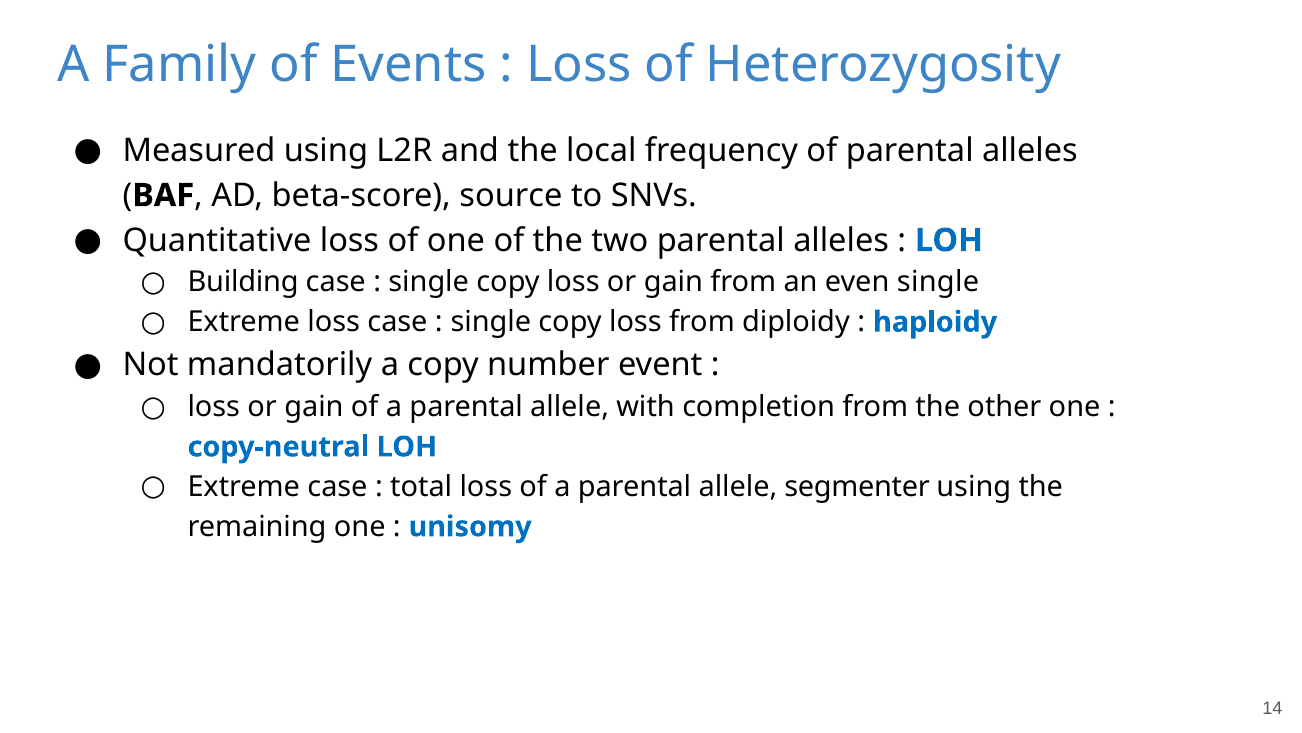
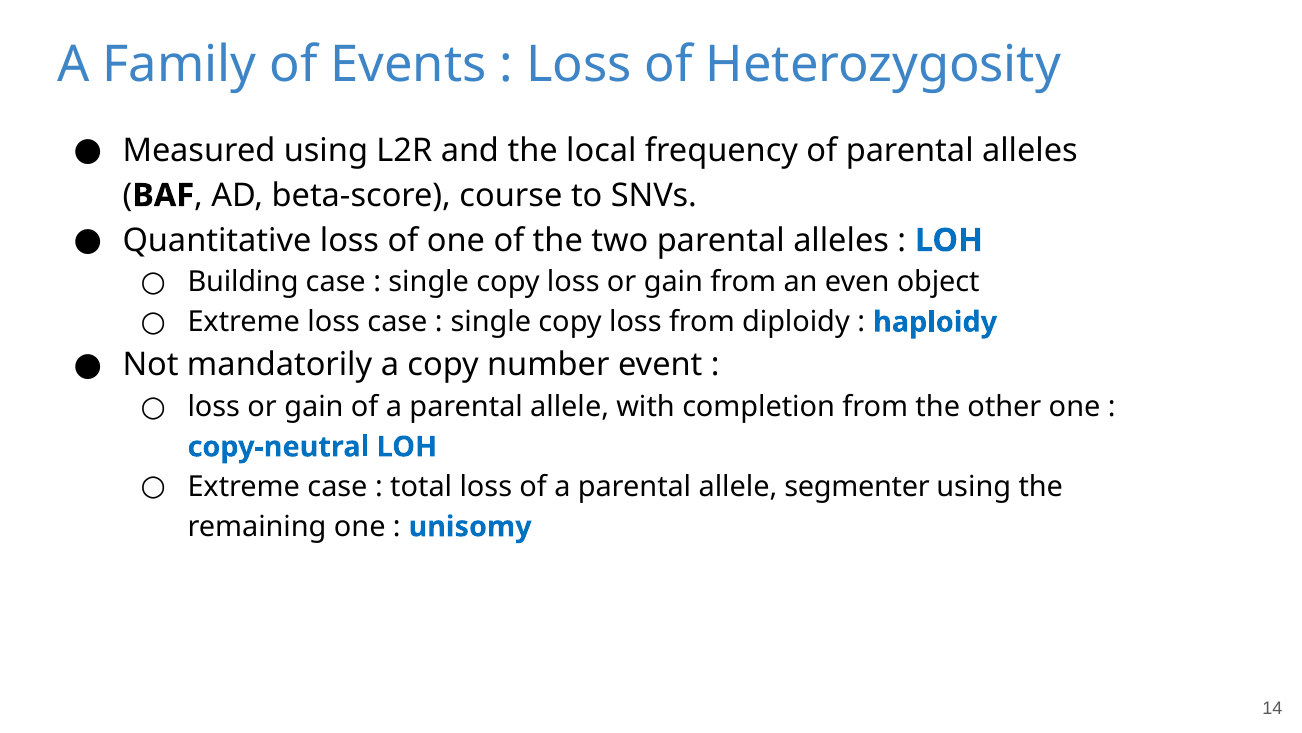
source: source -> course
even single: single -> object
